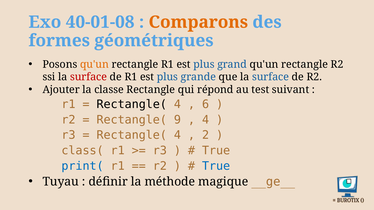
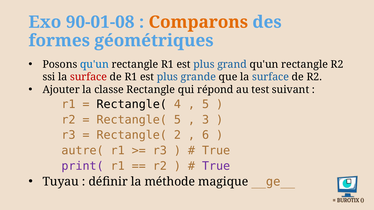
40-01-08: 40-01-08 -> 90-01-08
qu'un at (94, 64) colour: orange -> blue
6 at (206, 105): 6 -> 5
Rectangle( 9: 9 -> 5
4 at (206, 120): 4 -> 3
4 at (177, 135): 4 -> 2
2: 2 -> 6
class(: class( -> autre(
print( colour: blue -> purple
True at (216, 166) colour: blue -> purple
